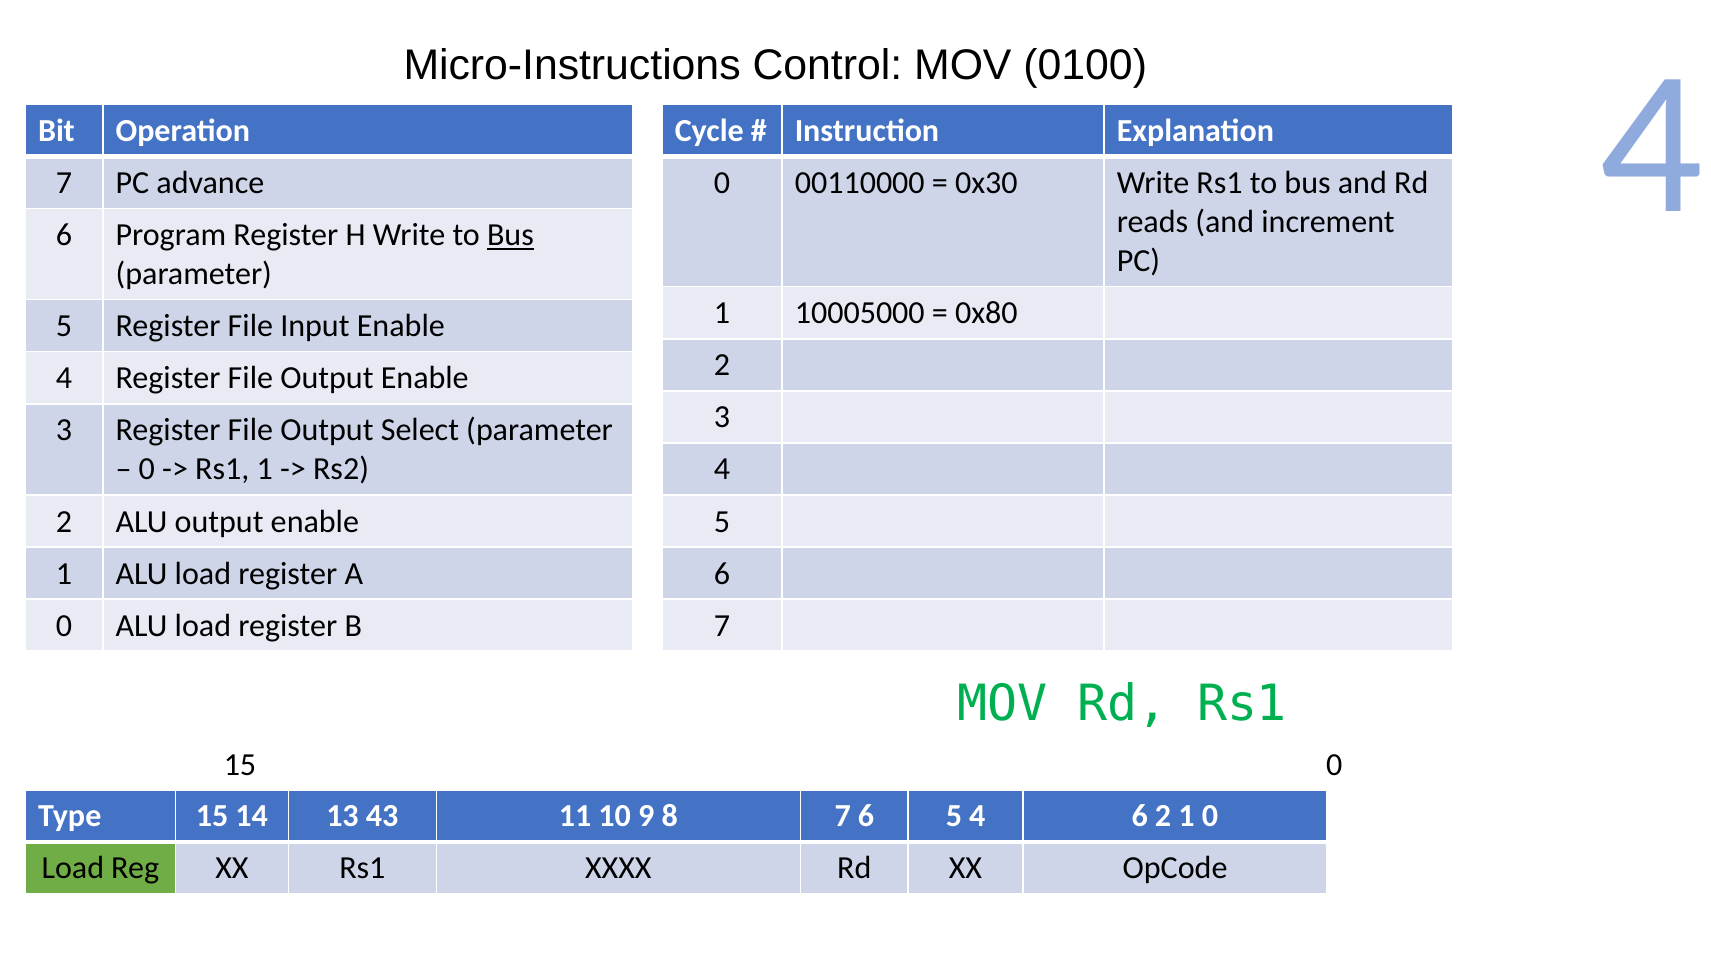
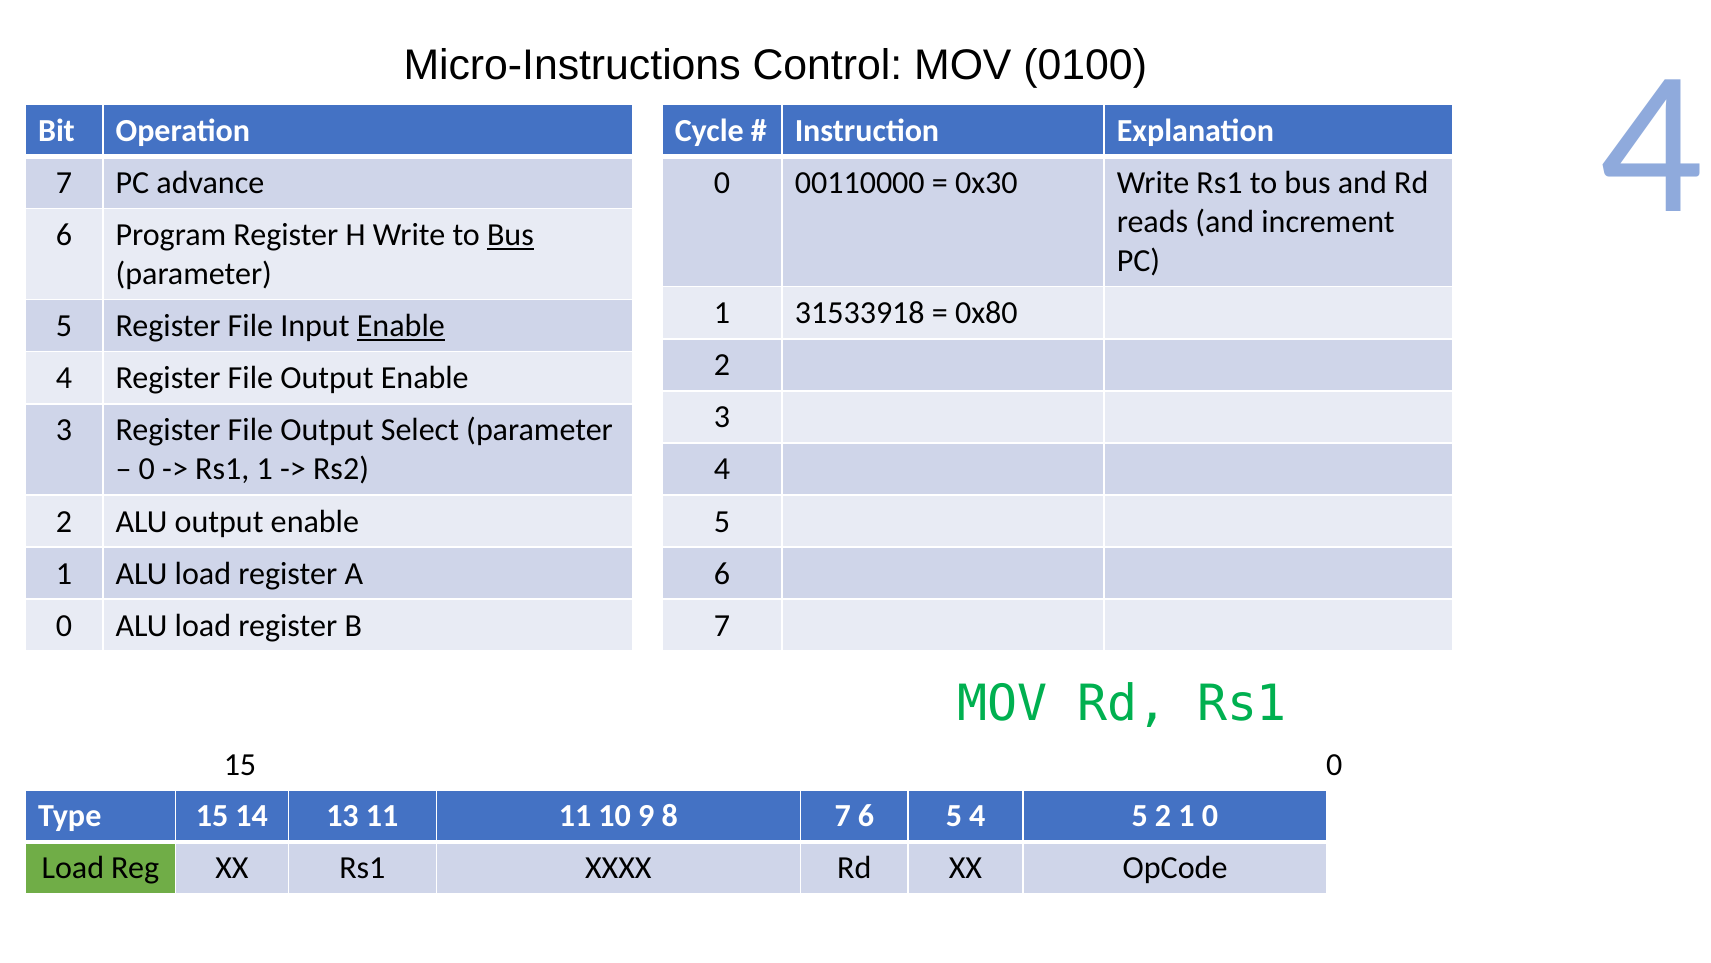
10005000: 10005000 -> 31533918
Enable at (401, 326) underline: none -> present
43 at (382, 816): 43 -> 11
5 4 6: 6 -> 5
